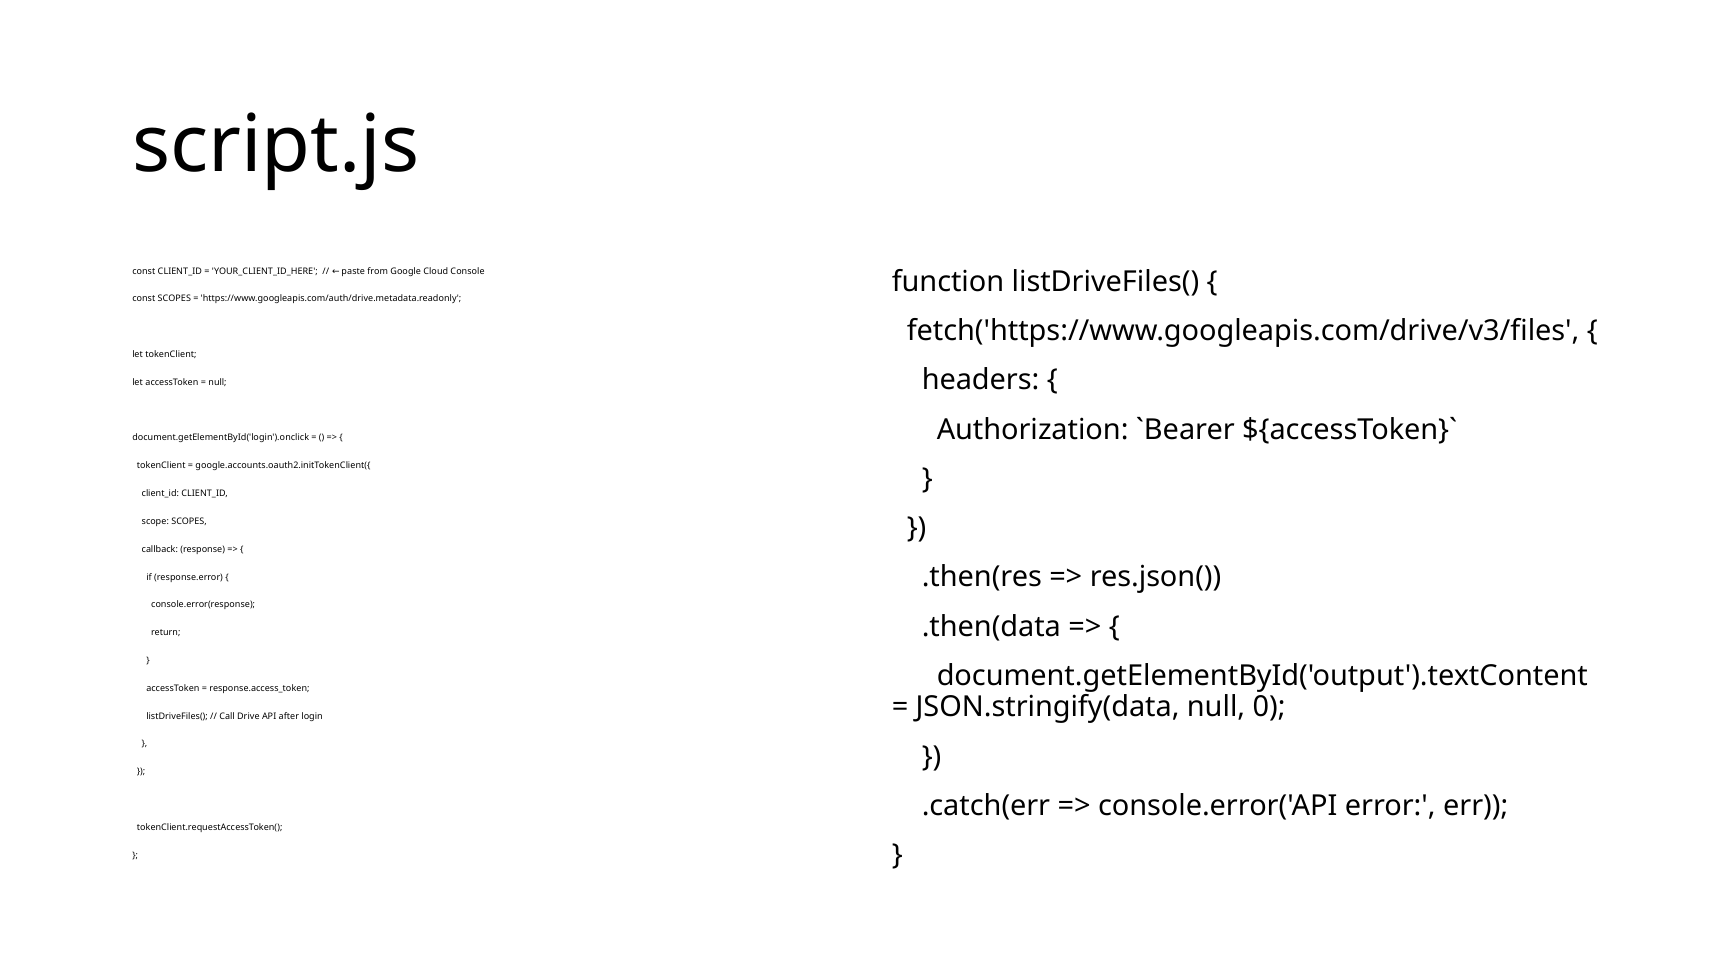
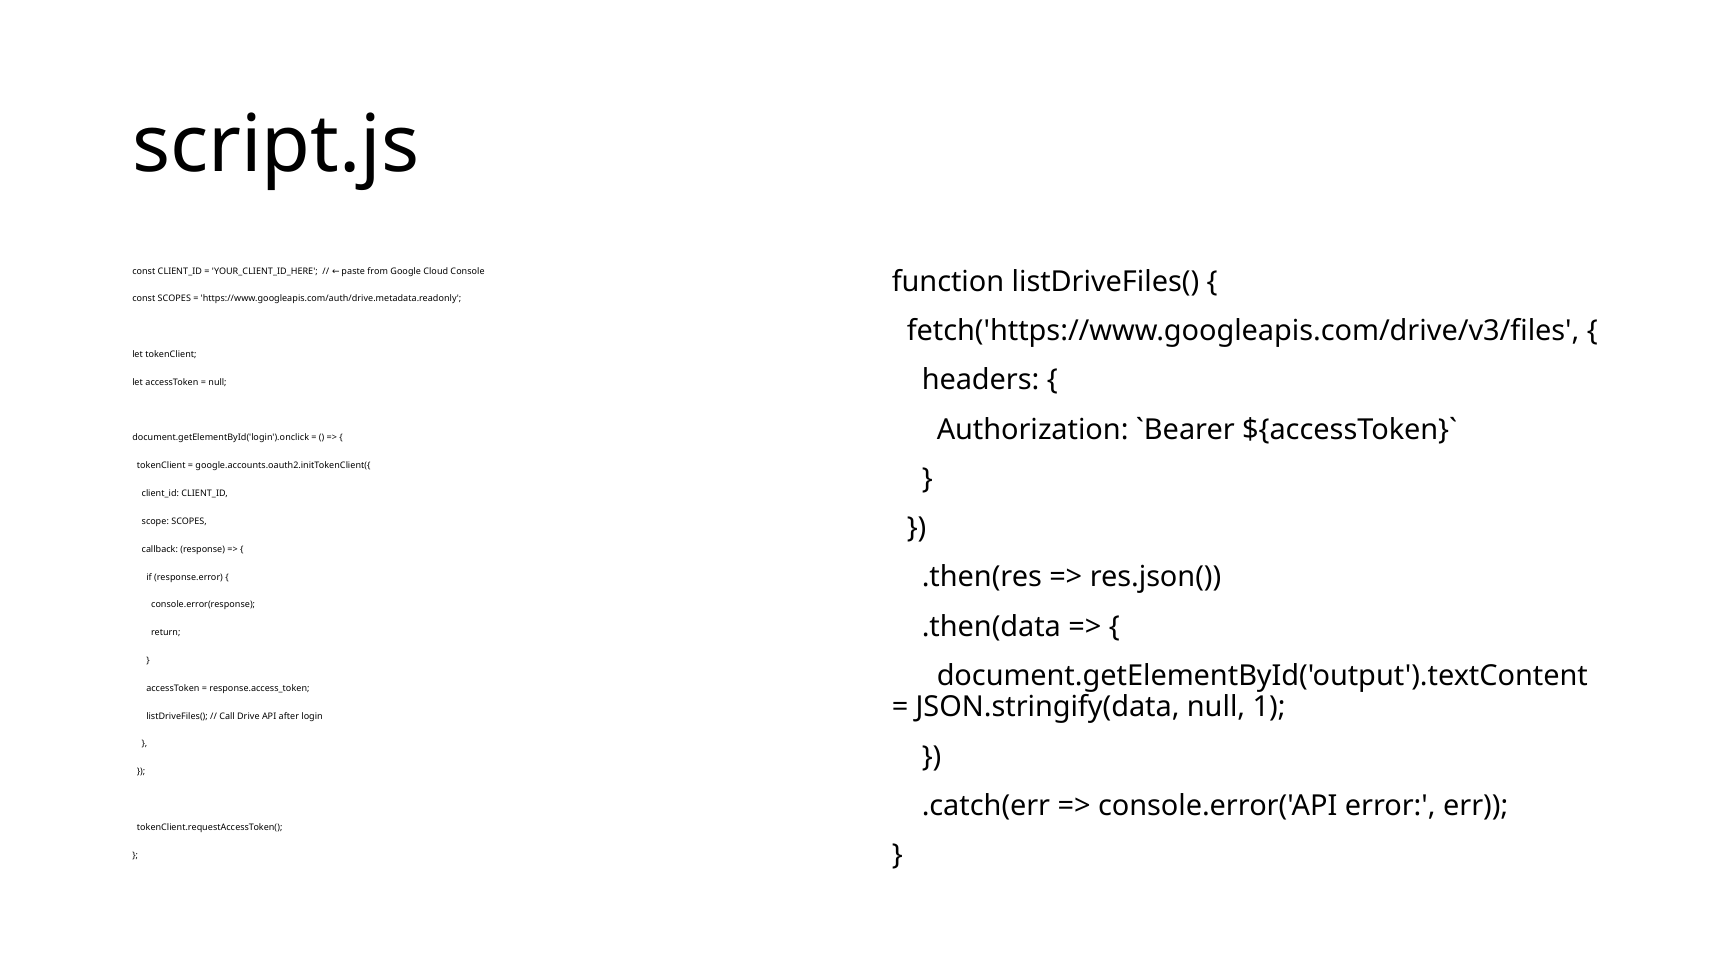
0: 0 -> 1
